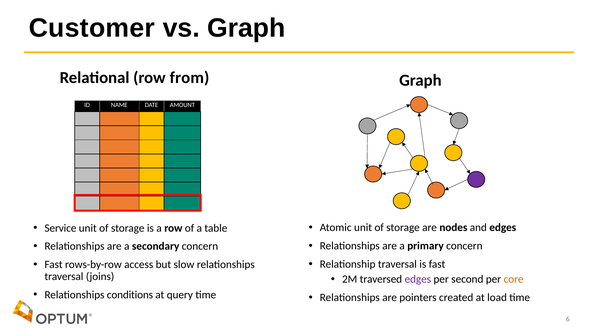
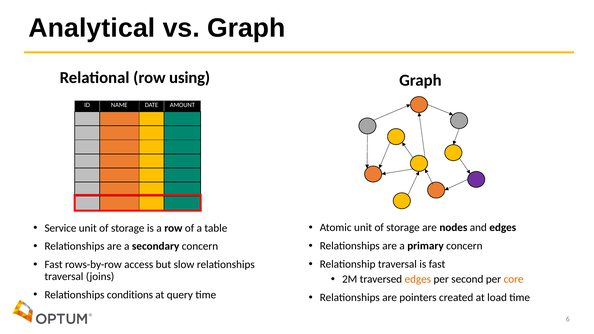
Customer: Customer -> Analytical
from: from -> using
edges at (418, 279) colour: purple -> orange
